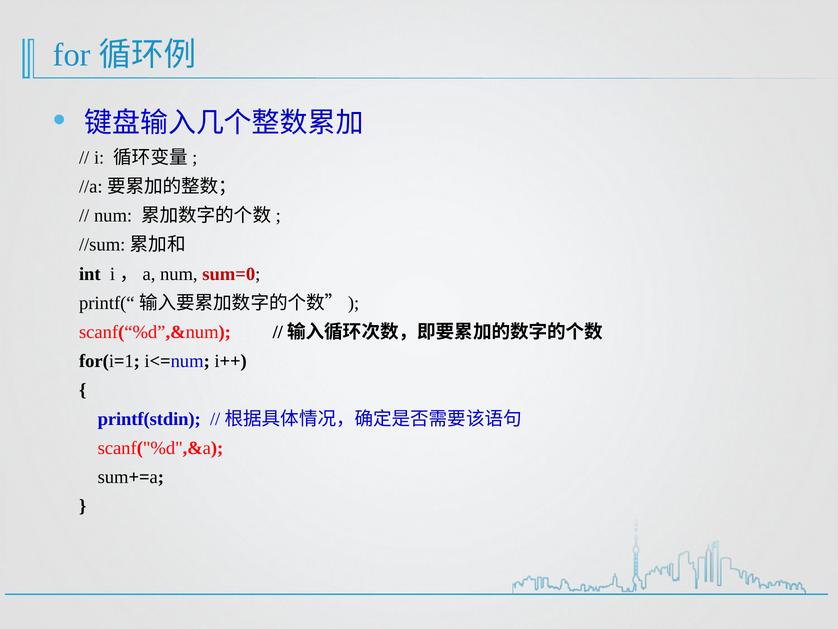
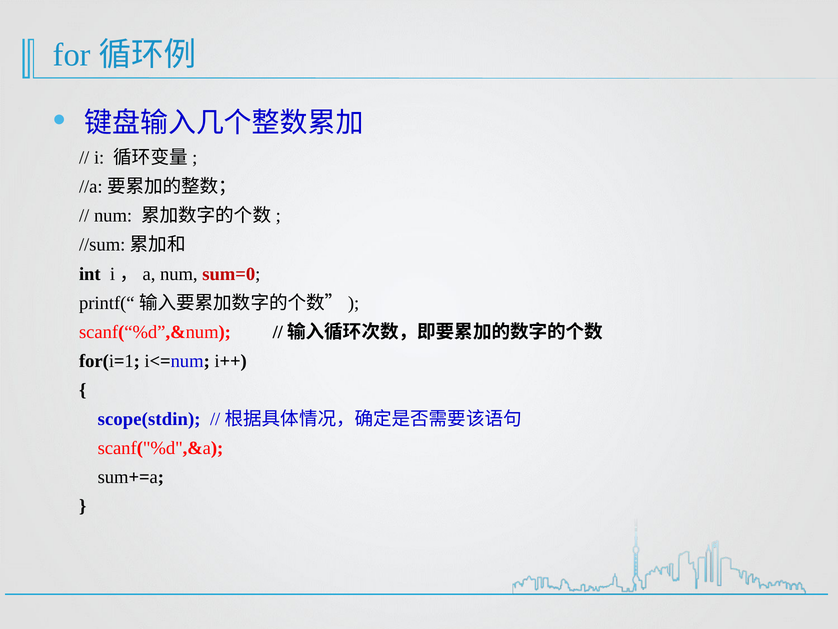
printf(stdin: printf(stdin -> scope(stdin
